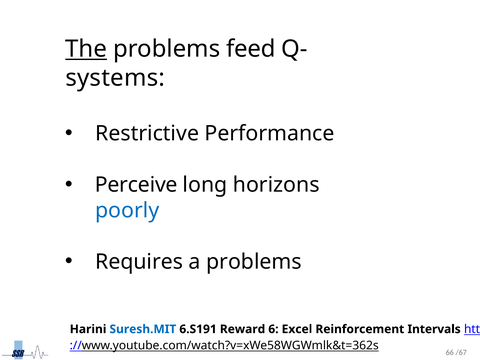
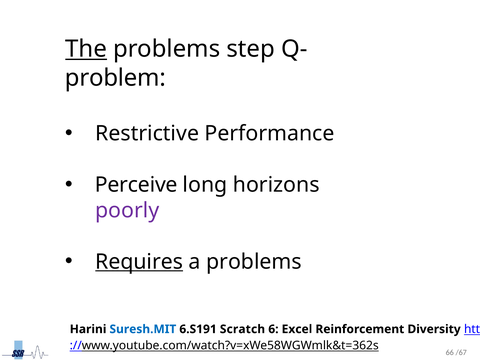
feed: feed -> step
systems: systems -> problem
poorly colour: blue -> purple
Requires underline: none -> present
Reward: Reward -> Scratch
Intervals: Intervals -> Diversity
